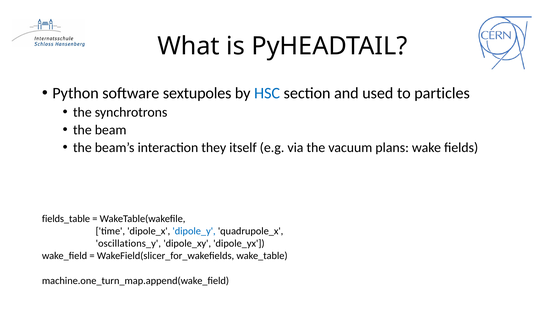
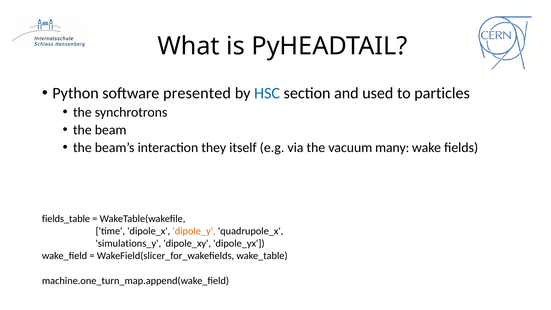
sextupoles: sextupoles -> presented
plans: plans -> many
dipole_y colour: blue -> orange
oscillations_y: oscillations_y -> simulations_y
